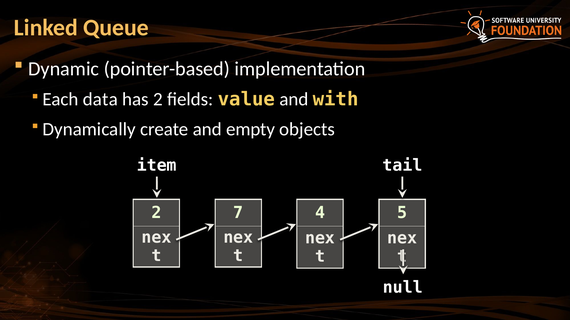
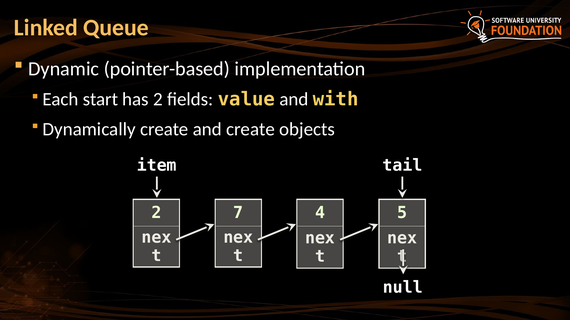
data: data -> start
and empty: empty -> create
